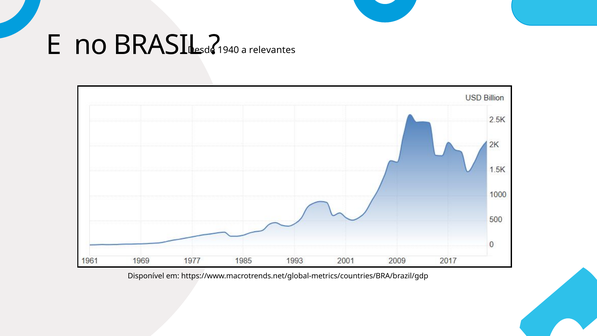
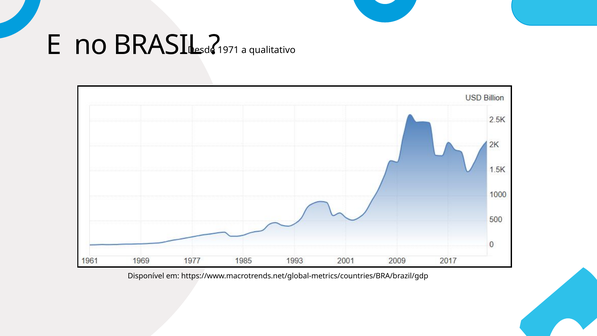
1940: 1940 -> 1971
relevantes: relevantes -> qualitativo
